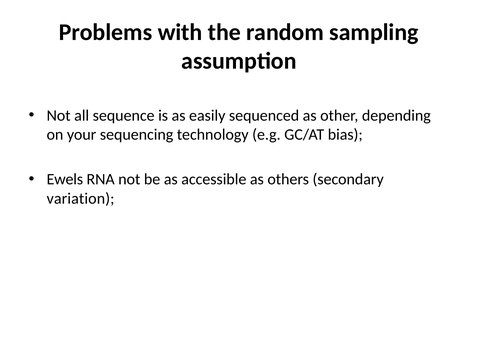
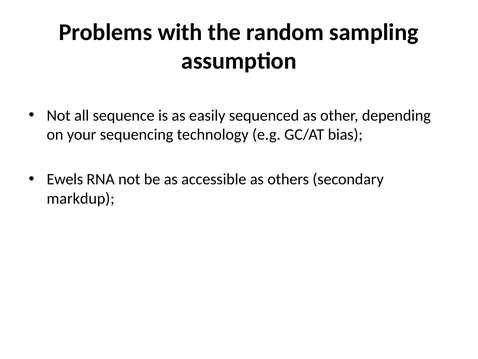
variation: variation -> markdup
